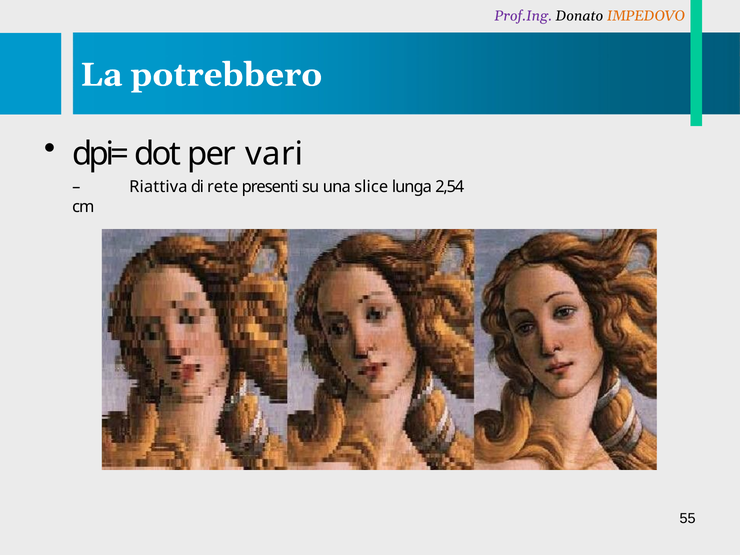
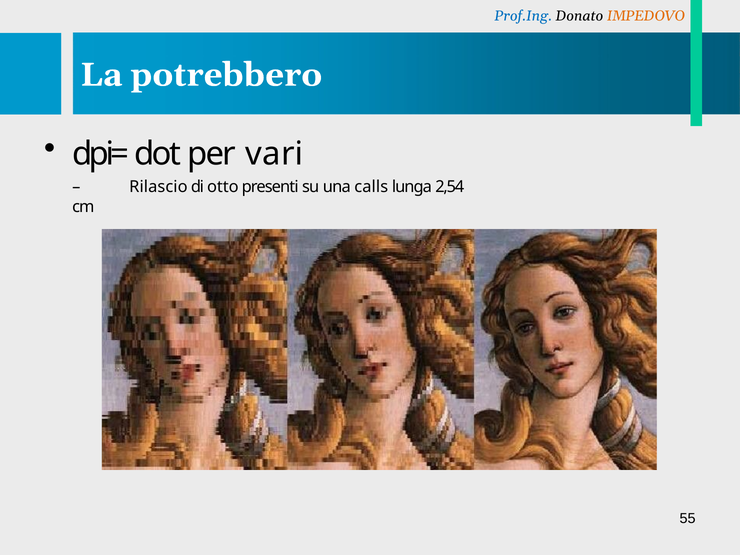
Prof.Ing colour: purple -> blue
Riattiva: Riattiva -> Rilascio
rete: rete -> otto
slice: slice -> calls
